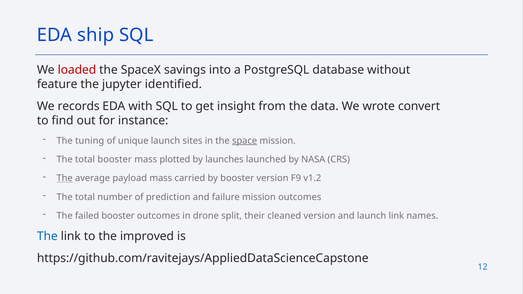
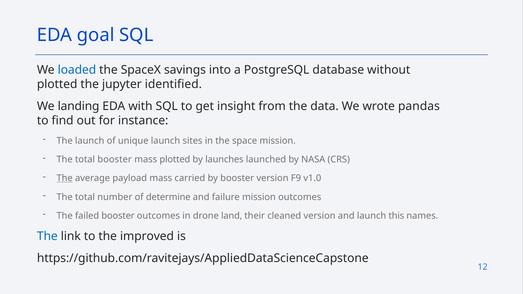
ship: ship -> goal
loaded colour: red -> blue
feature at (57, 84): feature -> plotted
records: records -> landing
convert: convert -> pandas
The tuning: tuning -> launch
space underline: present -> none
v1.2: v1.2 -> v1.0
prediction: prediction -> determine
split: split -> land
launch link: link -> this
